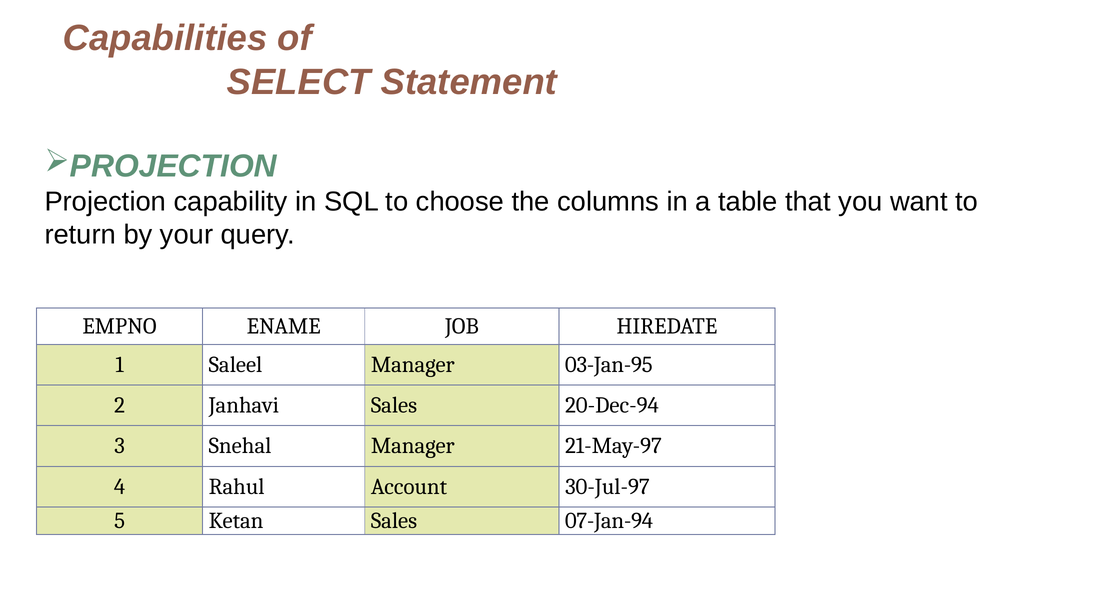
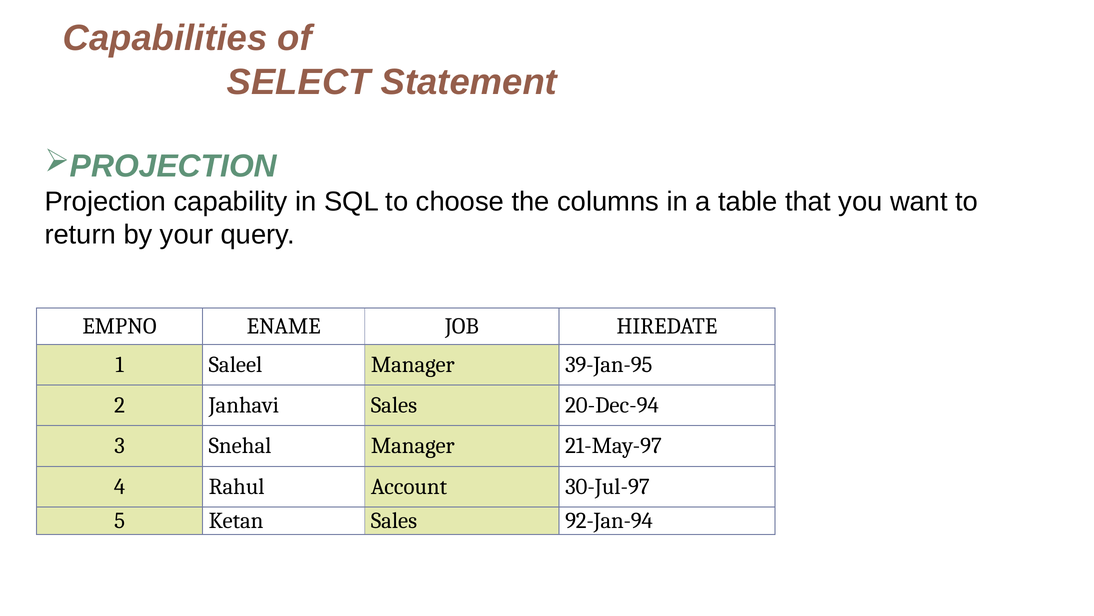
03-Jan-95: 03-Jan-95 -> 39-Jan-95
07-Jan-94: 07-Jan-94 -> 92-Jan-94
